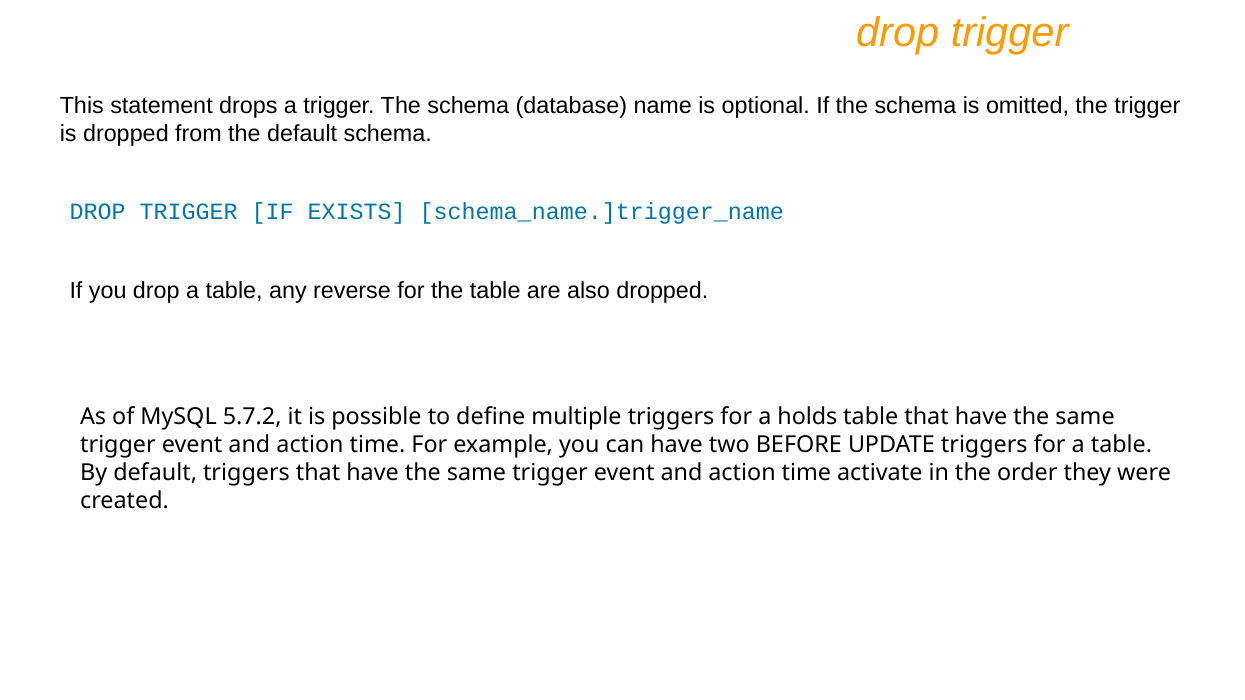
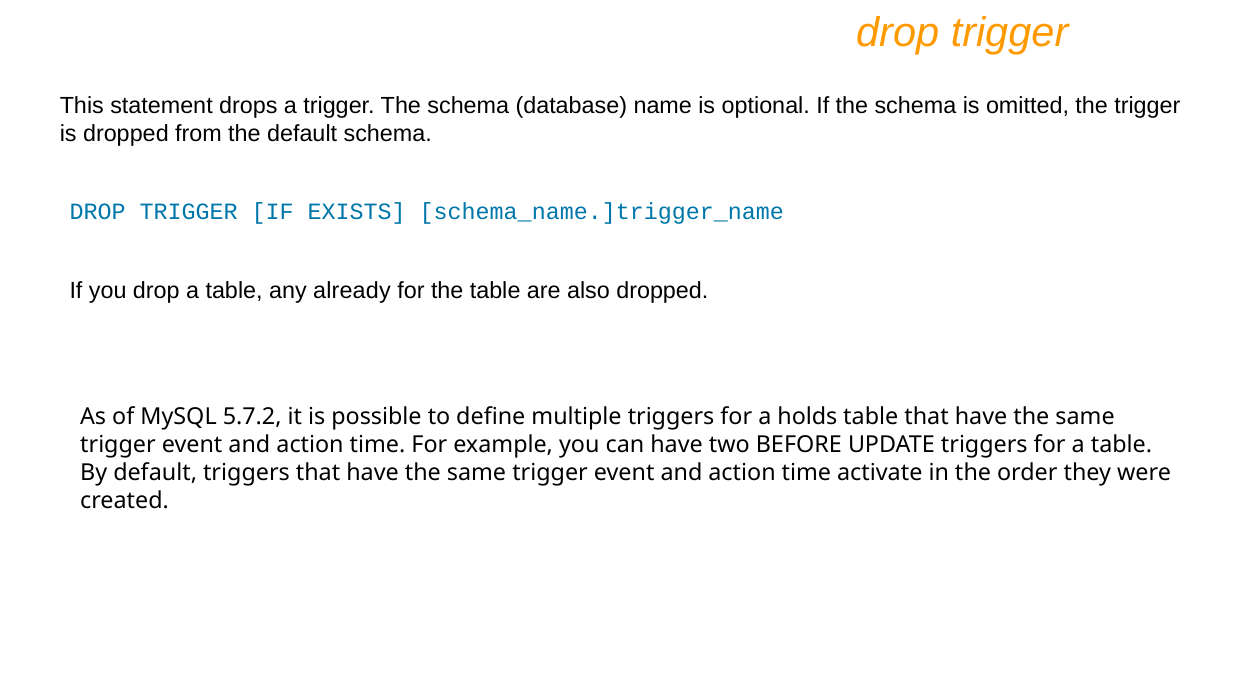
reverse: reverse -> already
